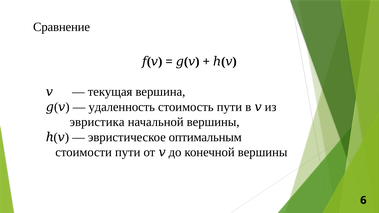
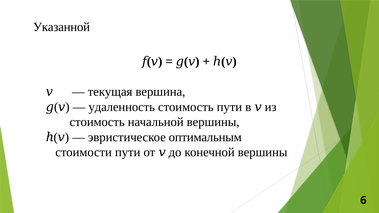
Сравнение: Сравнение -> Указанной
эвристика at (97, 122): эвристика -> стоимость
